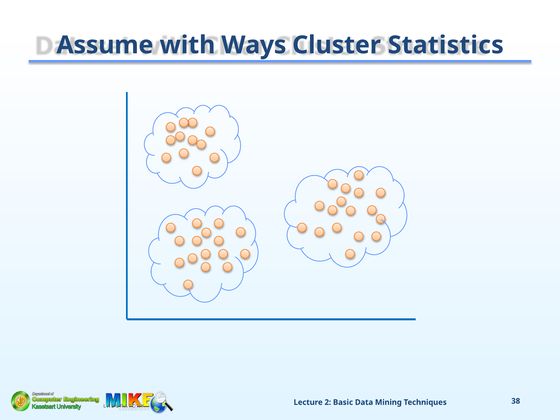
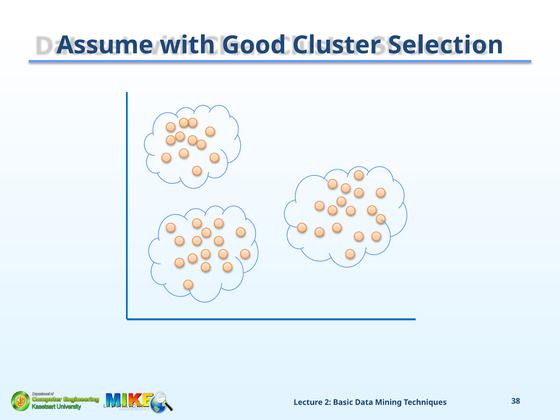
Ways: Ways -> Good
Statistics: Statistics -> Selection
